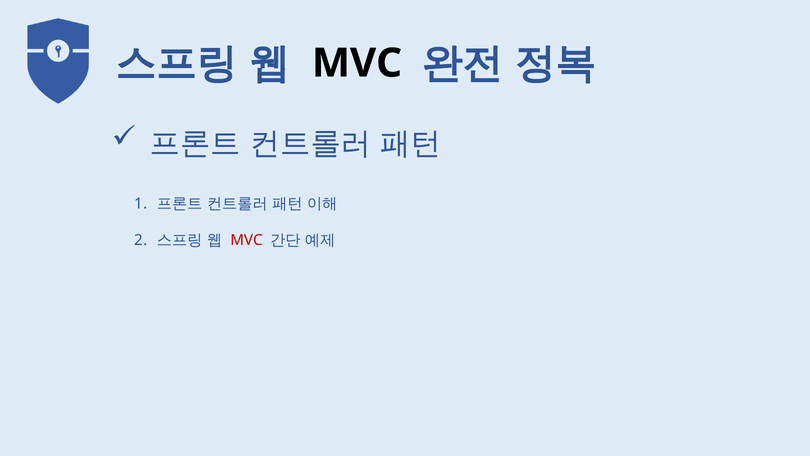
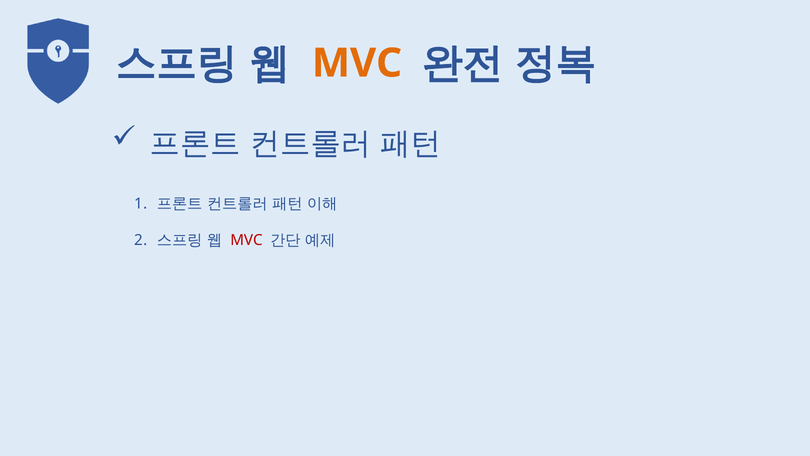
MVC at (357, 63) colour: black -> orange
